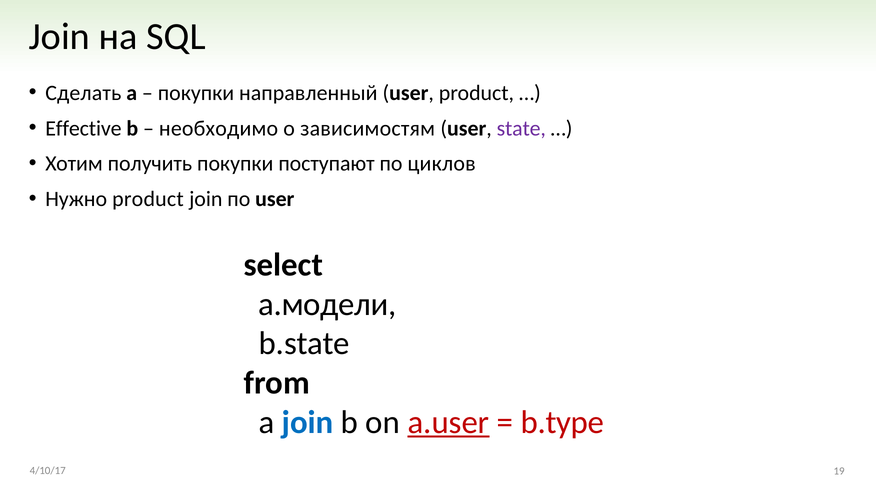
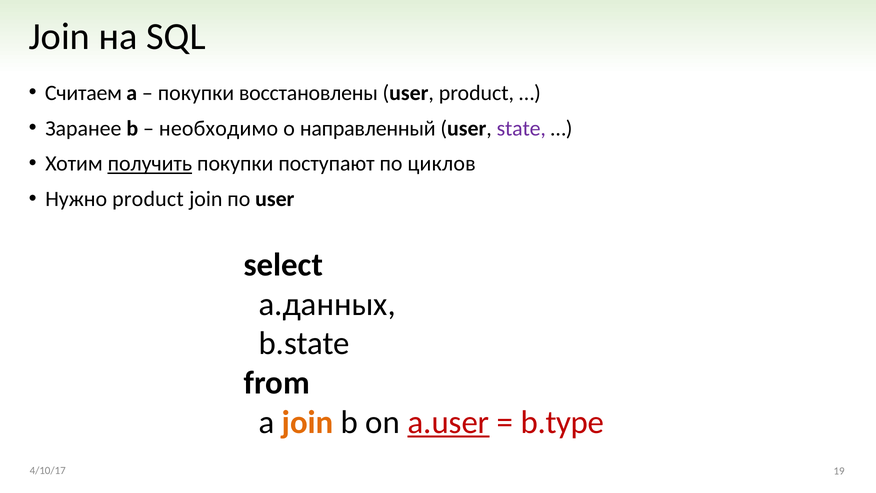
Сделать: Сделать -> Считаем
направленный: направленный -> восстановлены
Effective: Effective -> Заранее
зависимостям: зависимостям -> направленный
получить underline: none -> present
a.модели: a.модели -> a.данных
join at (308, 422) colour: blue -> orange
